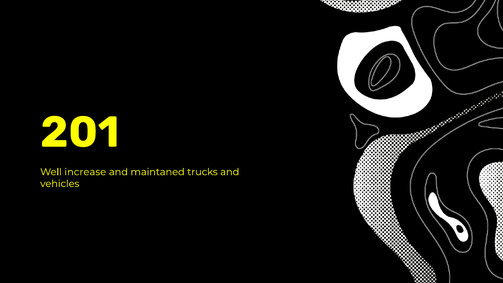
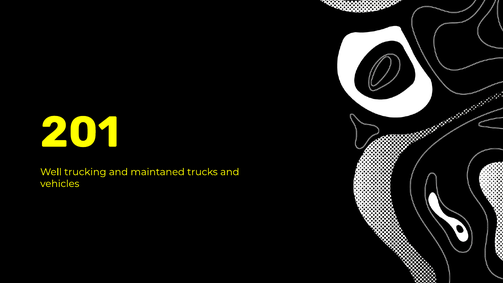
increase: increase -> trucking
